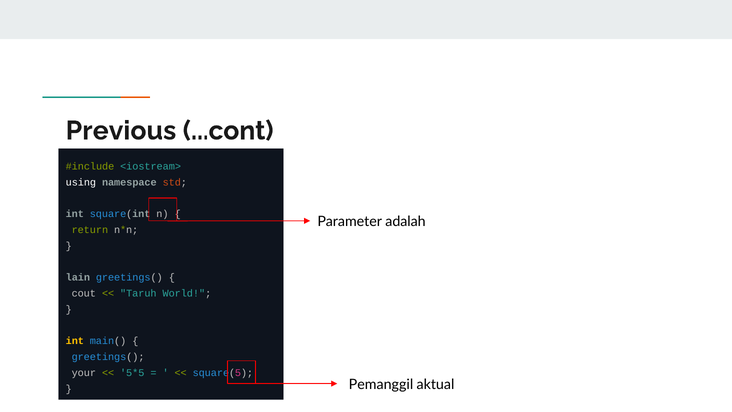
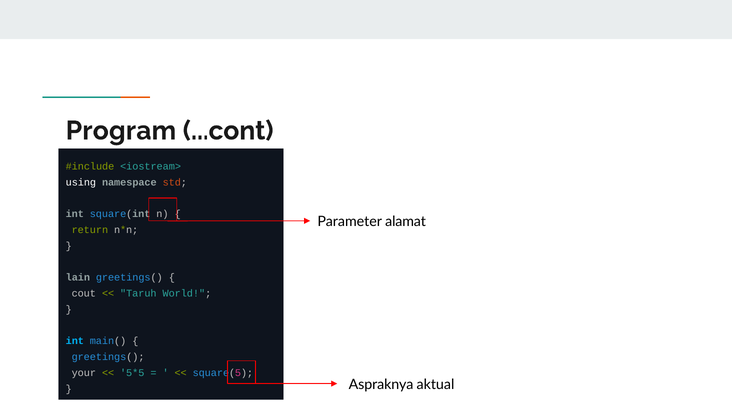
Previous: Previous -> Program
adalah: adalah -> alamat
int at (75, 341) colour: yellow -> light blue
Pemanggil: Pemanggil -> Aspraknya
